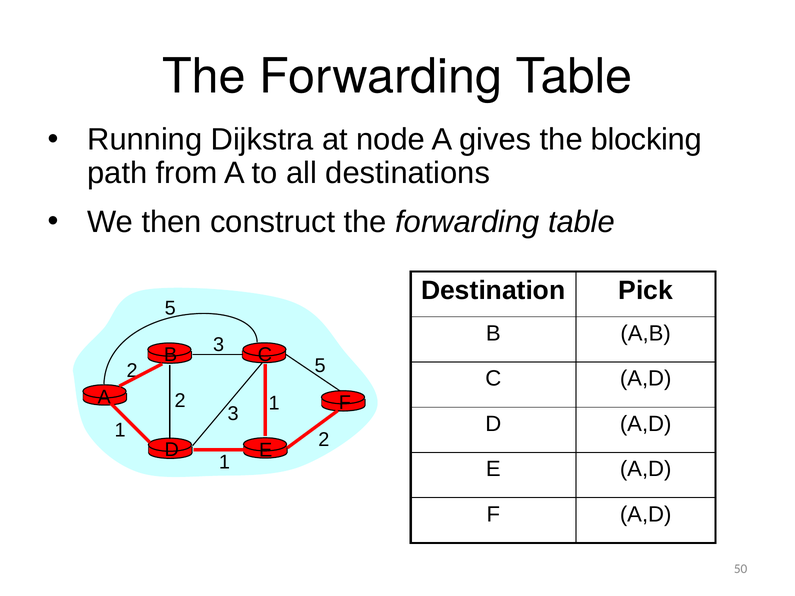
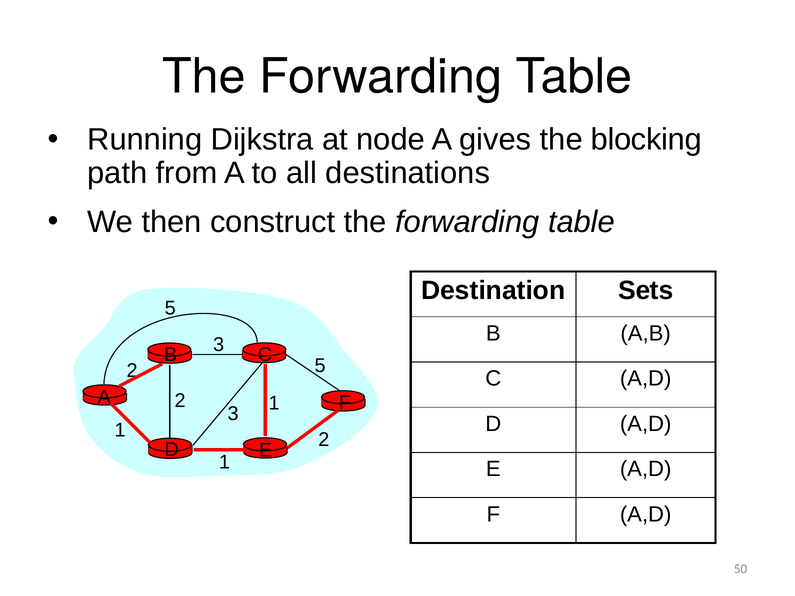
Pick: Pick -> Sets
